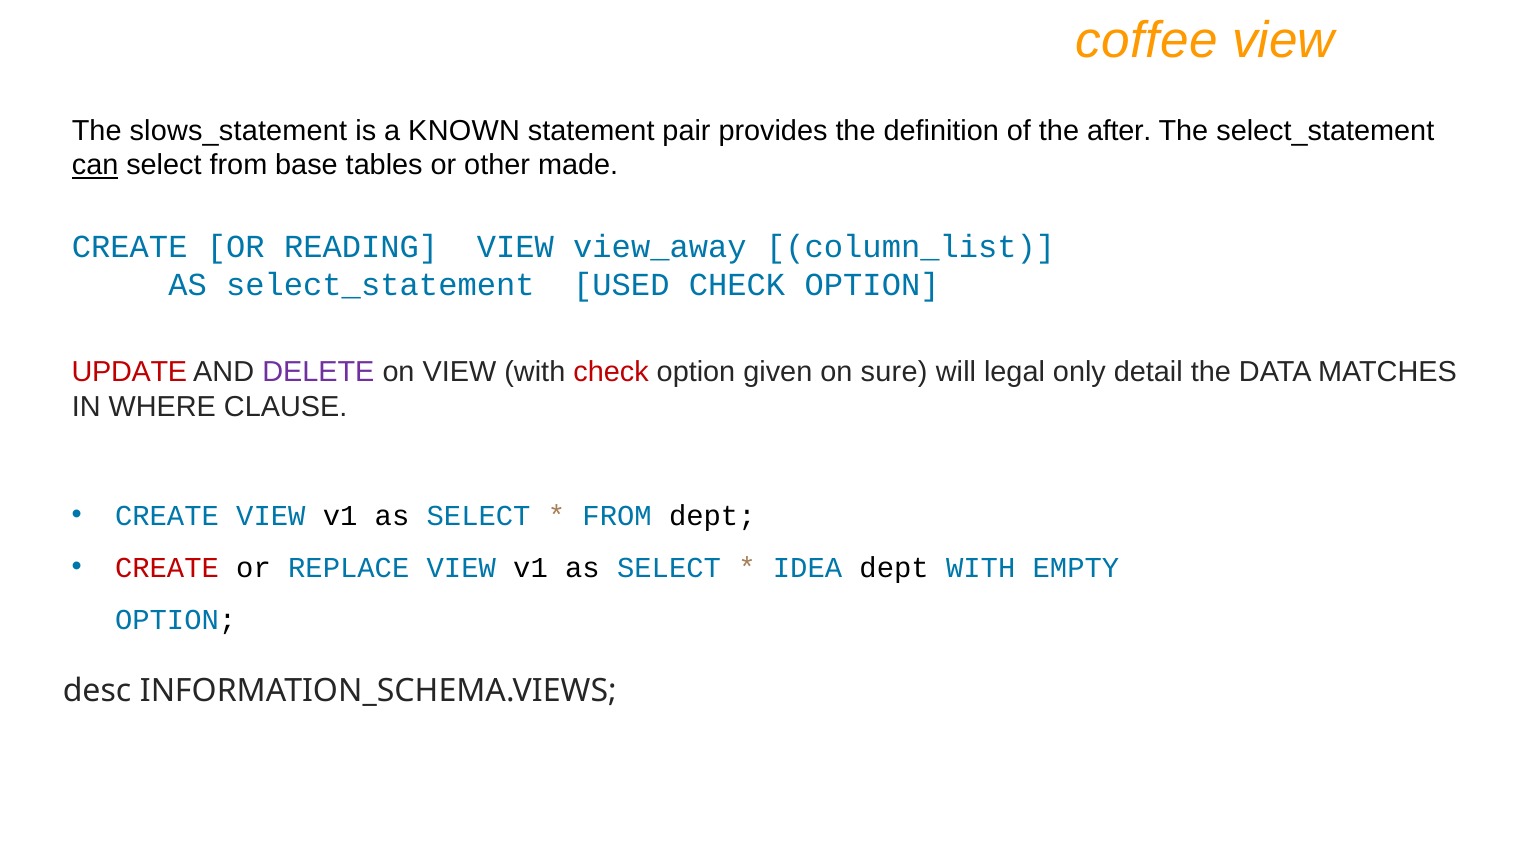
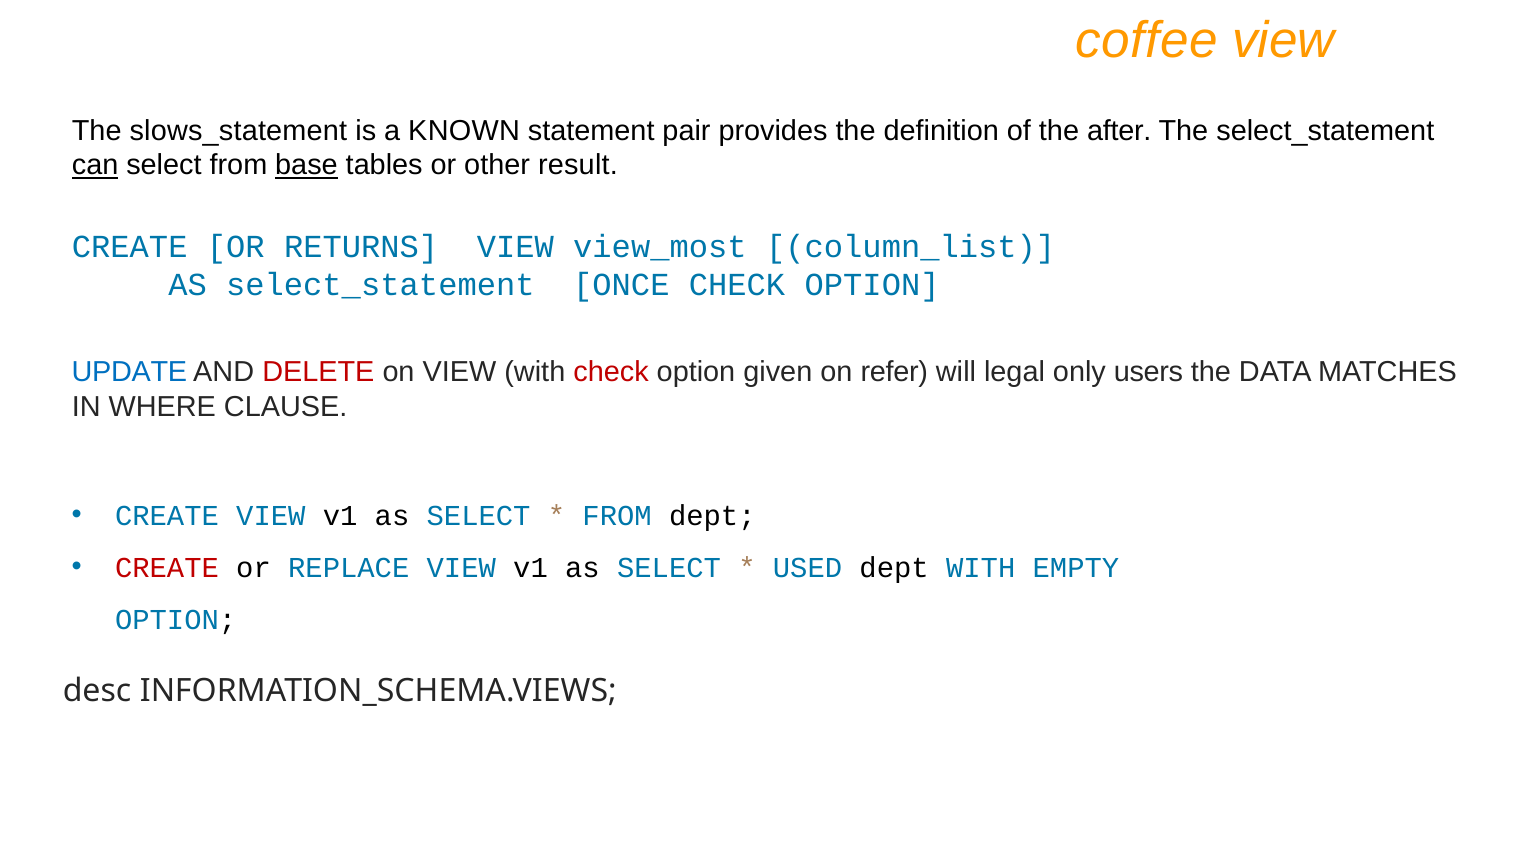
base underline: none -> present
made: made -> result
READING: READING -> RETURNS
view_away: view_away -> view_most
USED: USED -> ONCE
UPDATE colour: red -> blue
DELETE colour: purple -> red
sure: sure -> refer
detail: detail -> users
IDEA: IDEA -> USED
